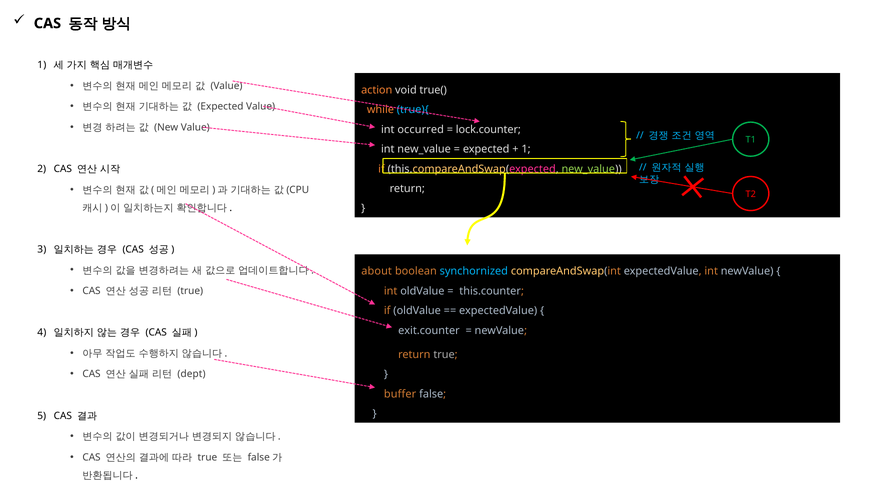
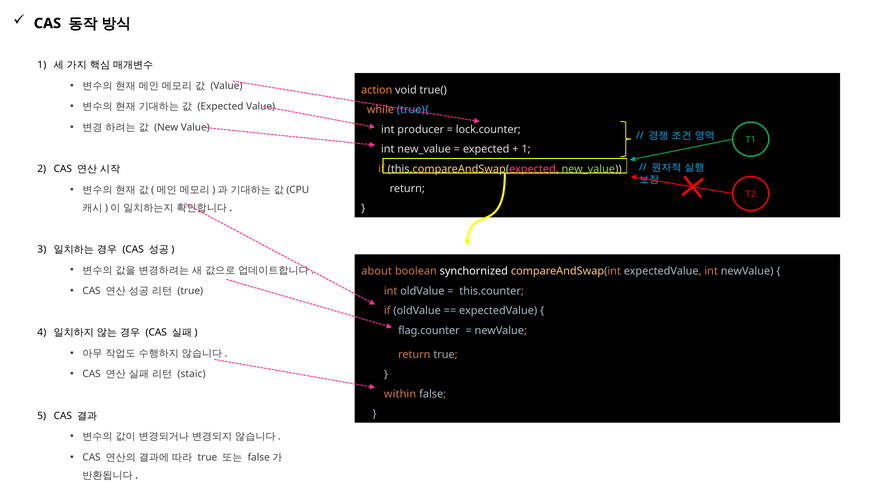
occurred: occurred -> producer
synchornized colour: light blue -> white
exit.counter: exit.counter -> flag.counter
dept: dept -> staic
buffer: buffer -> within
